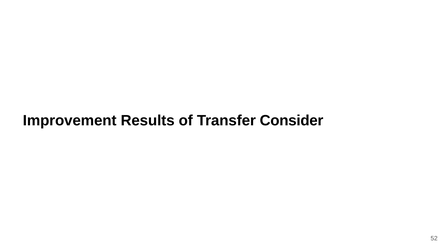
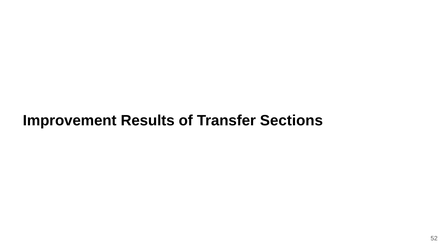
Consider: Consider -> Sections
